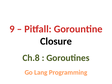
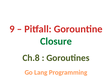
Closure colour: black -> green
